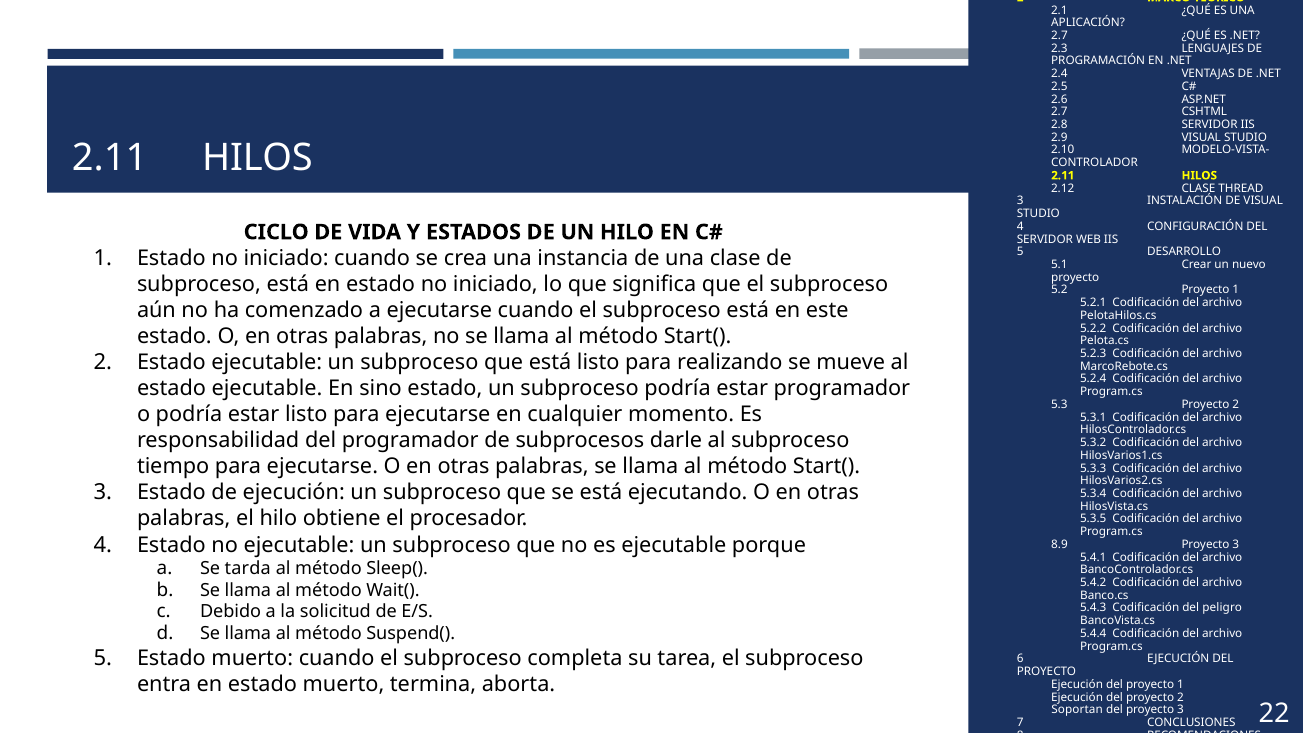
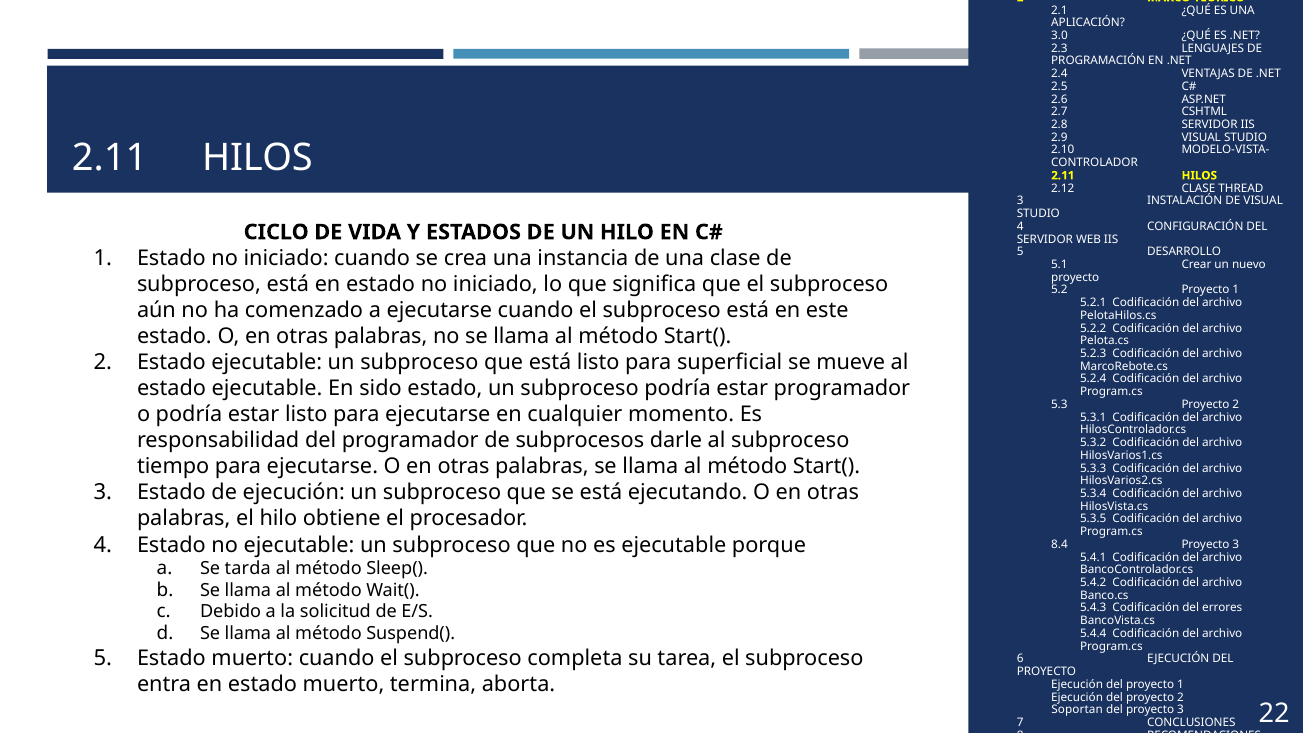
2.7 at (1059, 36): 2.7 -> 3.0
realizando: realizando -> superficial
sino: sino -> sido
8.9: 8.9 -> 8.4
peligro: peligro -> errores
